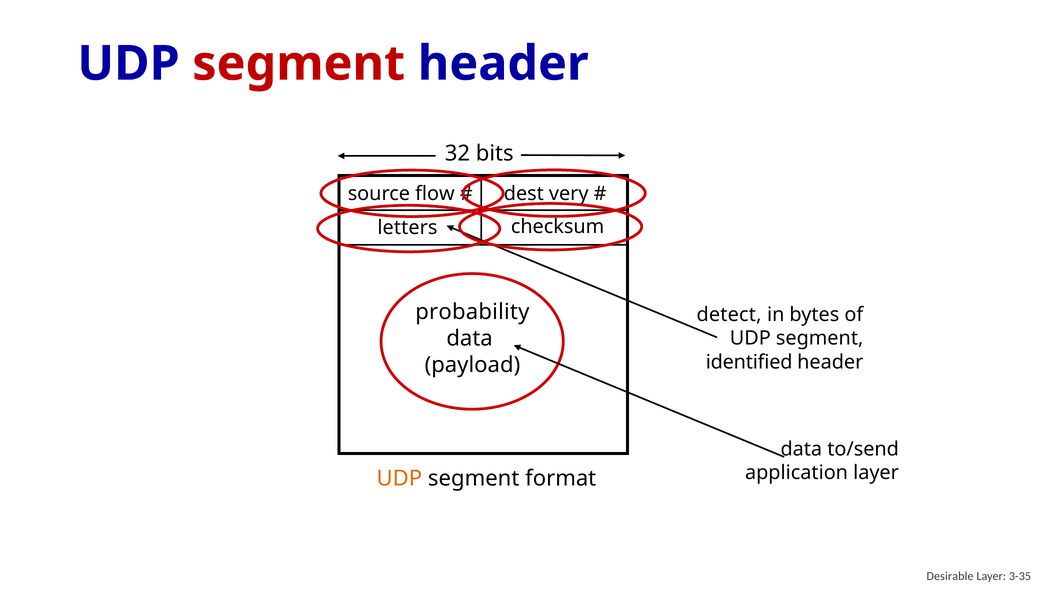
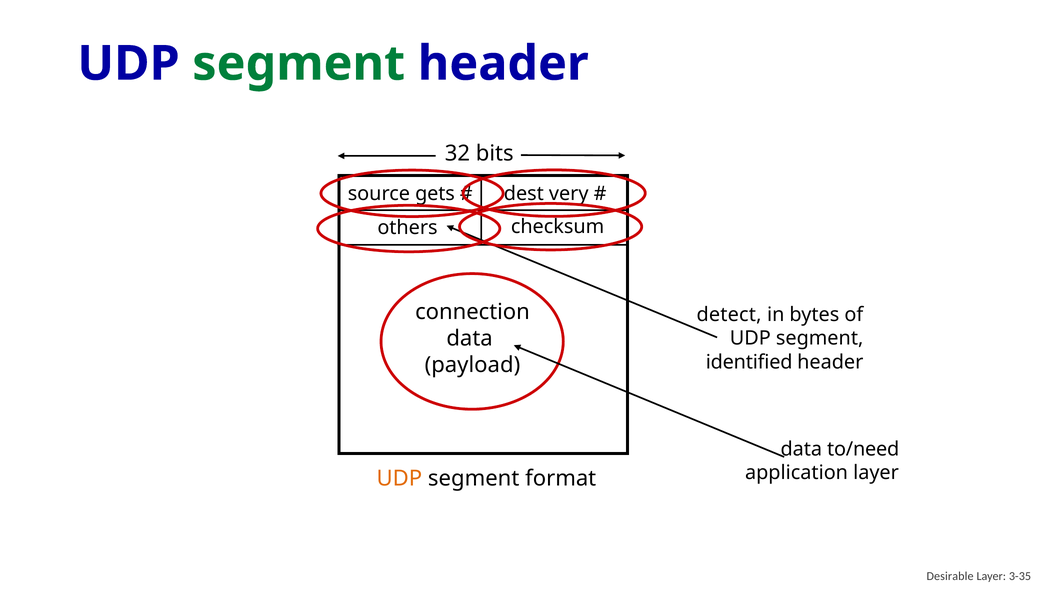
segment at (299, 64) colour: red -> green
flow: flow -> gets
letters: letters -> others
probability: probability -> connection
to/send: to/send -> to/need
